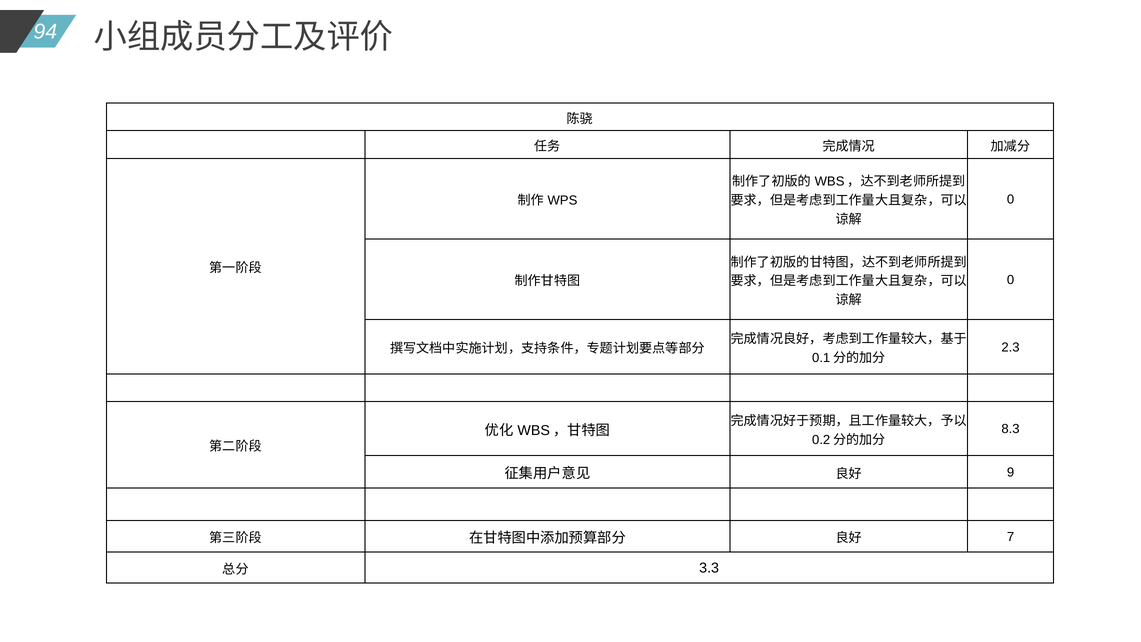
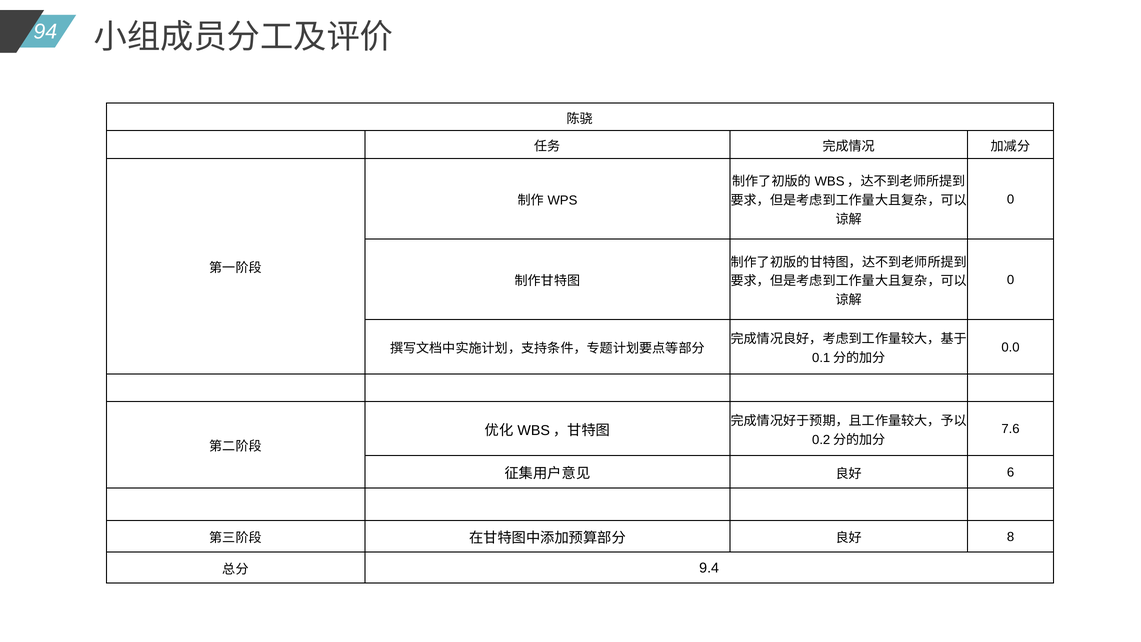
2.3: 2.3 -> 0.0
8.3: 8.3 -> 7.6
9: 9 -> 6
7: 7 -> 8
3.3: 3.3 -> 9.4
